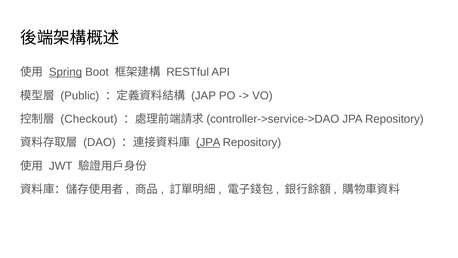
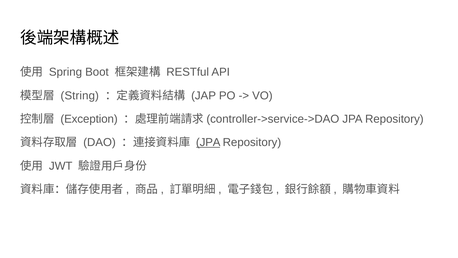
Spring underline: present -> none
Public: Public -> String
Checkout: Checkout -> Exception
